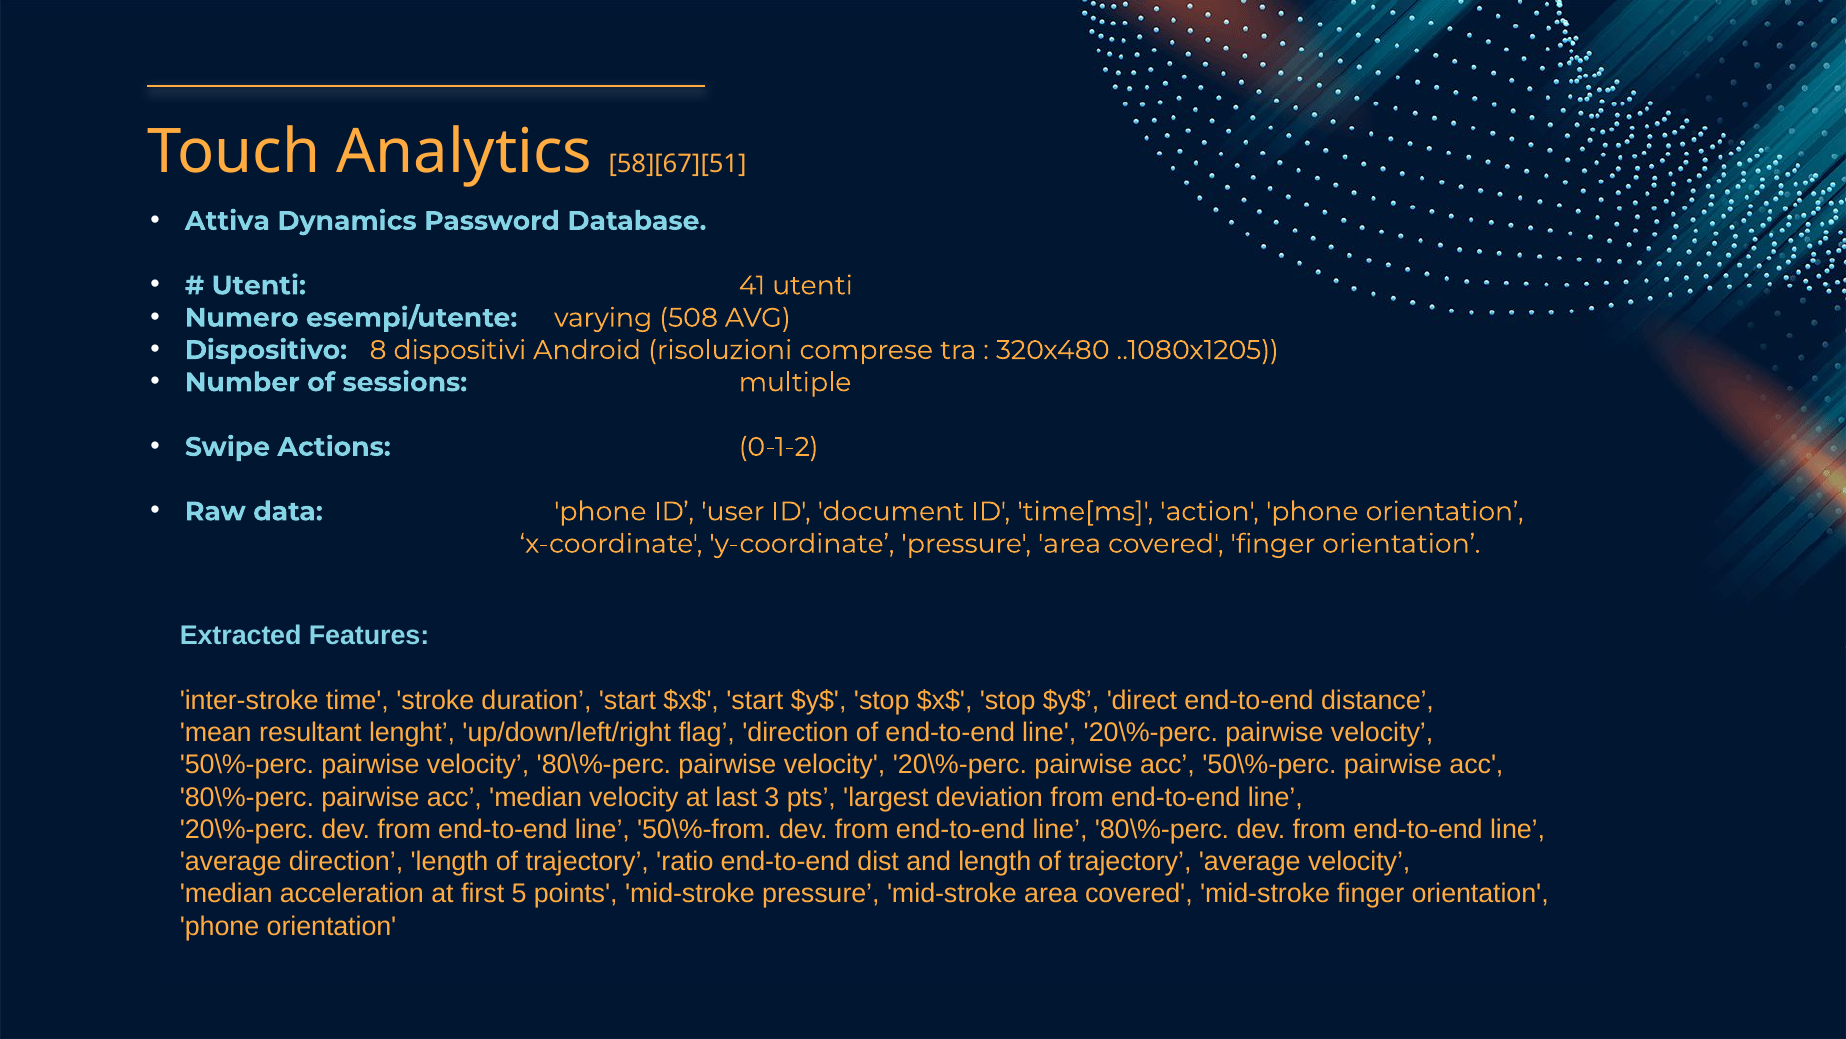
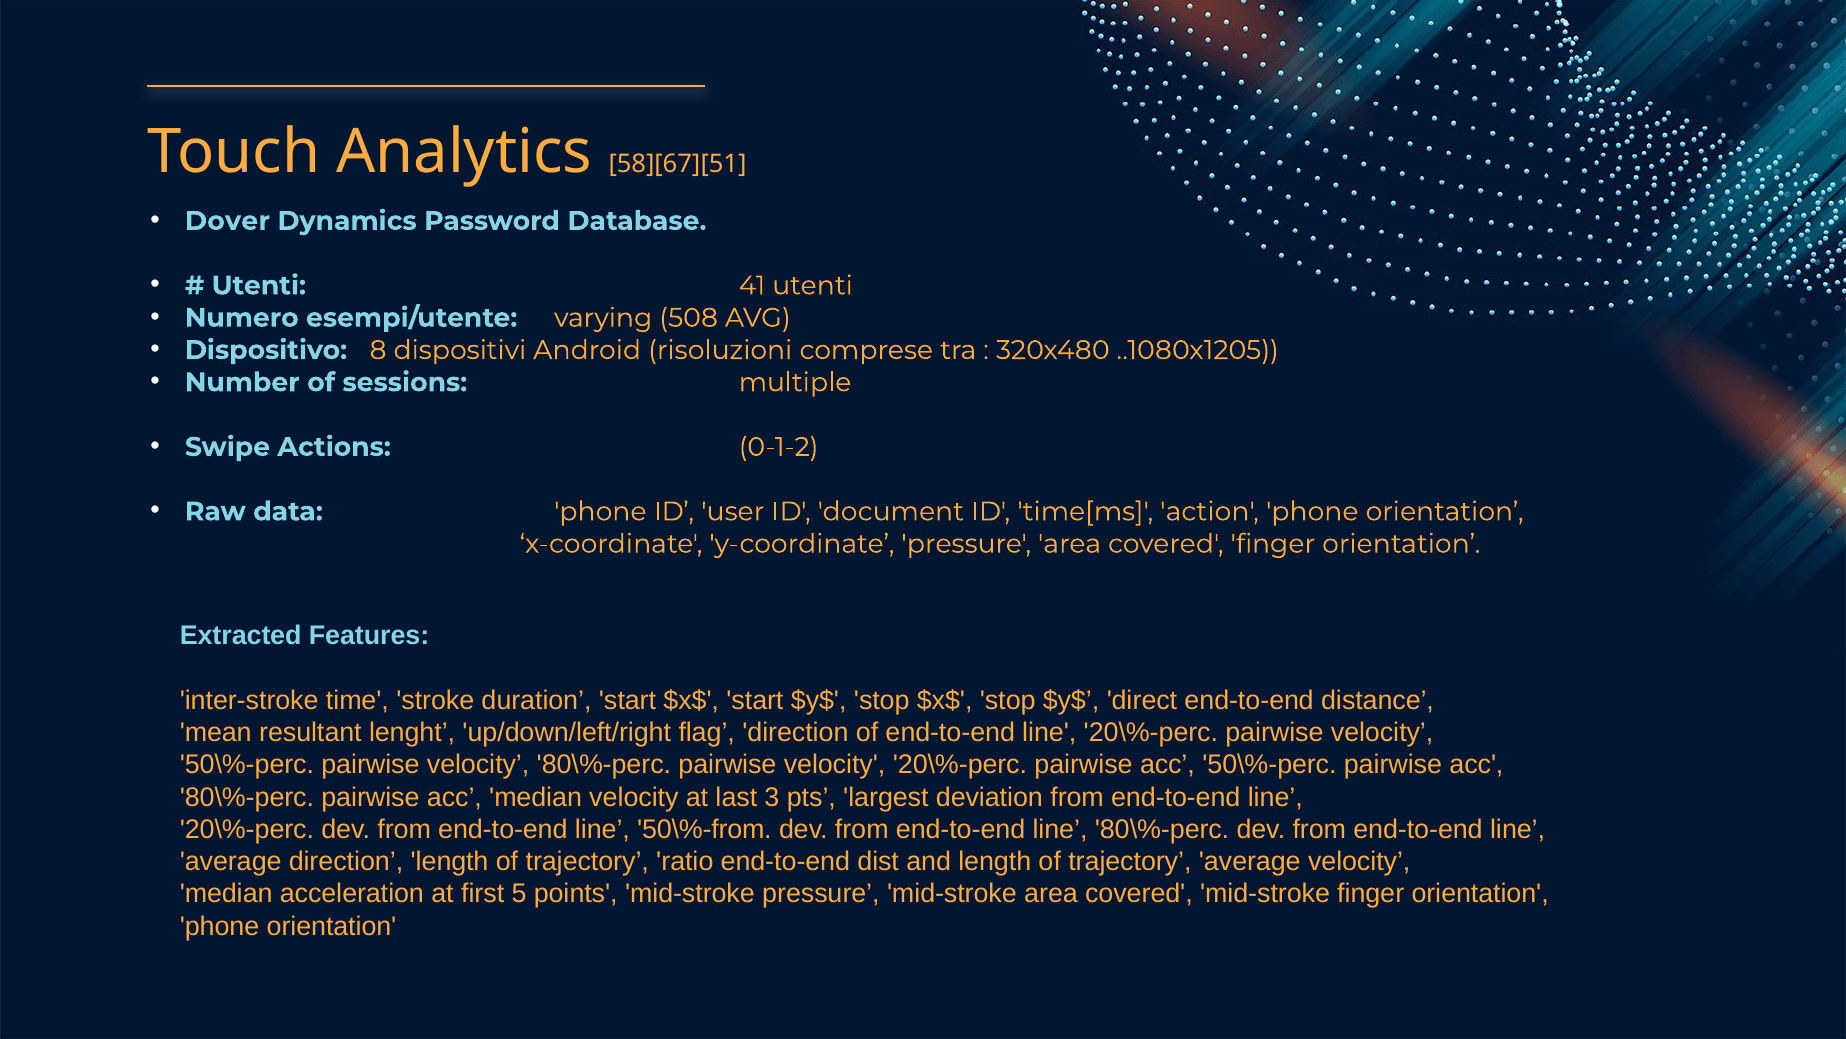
Attiva: Attiva -> Dover
